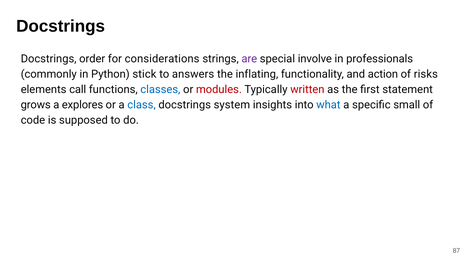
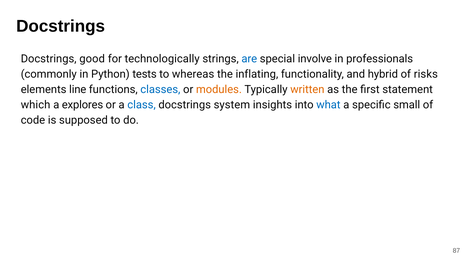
order: order -> good
considerations: considerations -> technologically
are colour: purple -> blue
stick: stick -> tests
answers: answers -> whereas
action: action -> hybrid
call: call -> line
modules colour: red -> orange
written colour: red -> orange
grows: grows -> which
